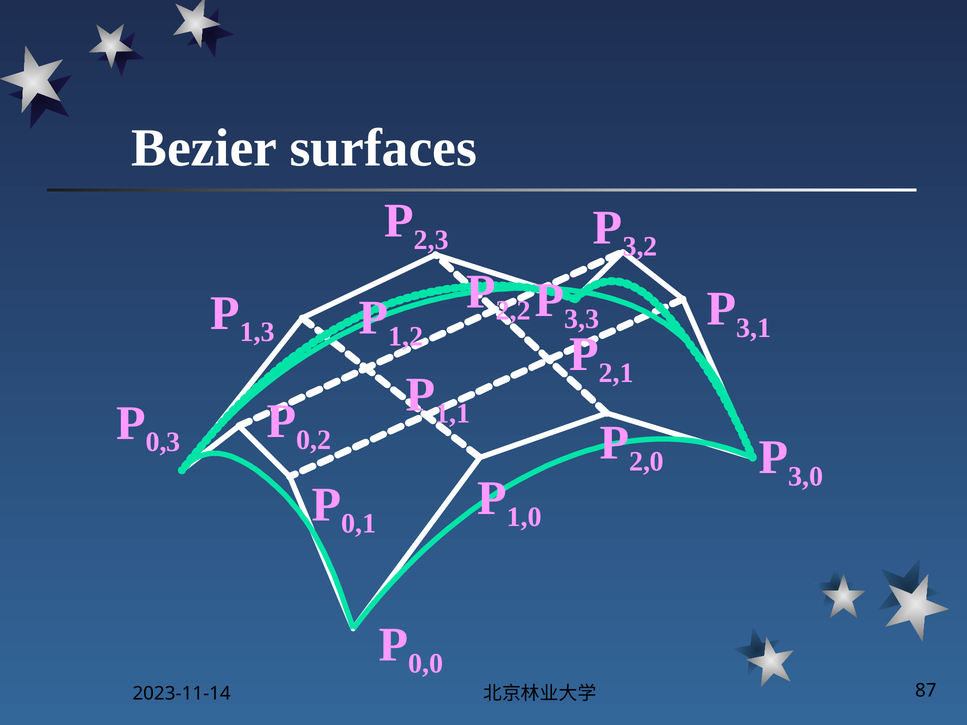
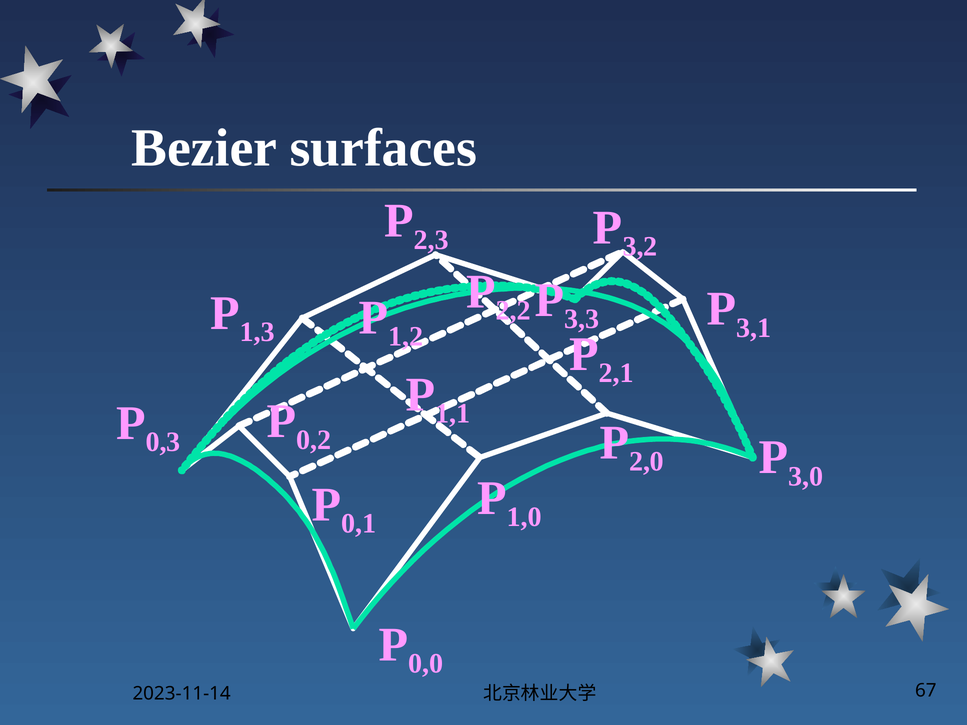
87: 87 -> 67
